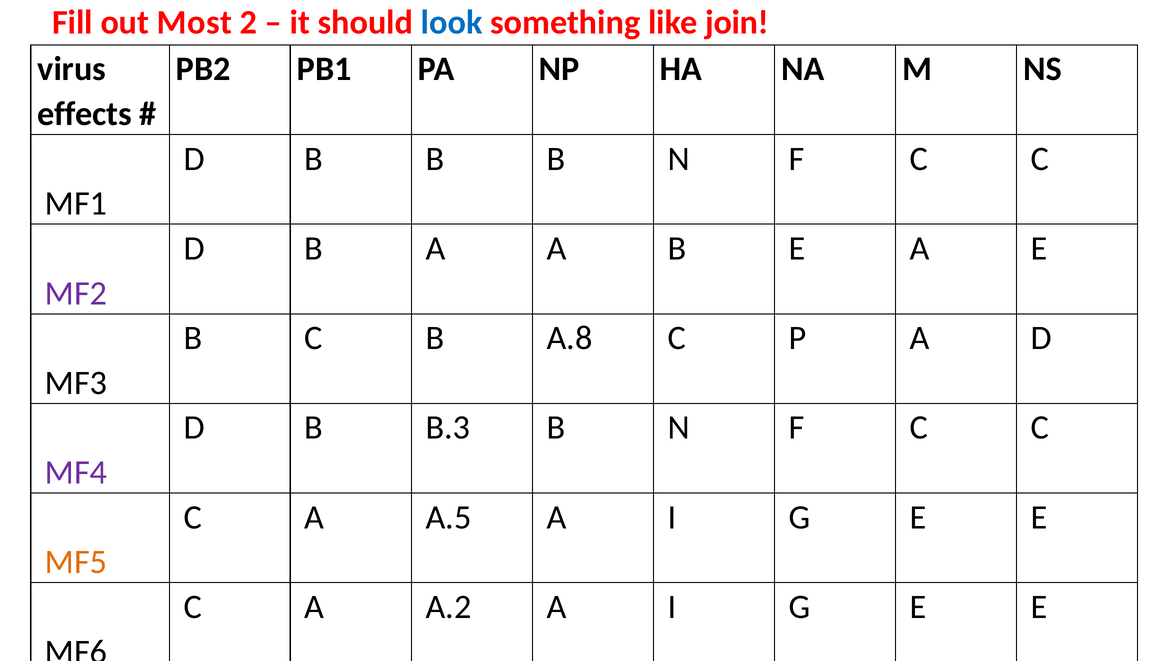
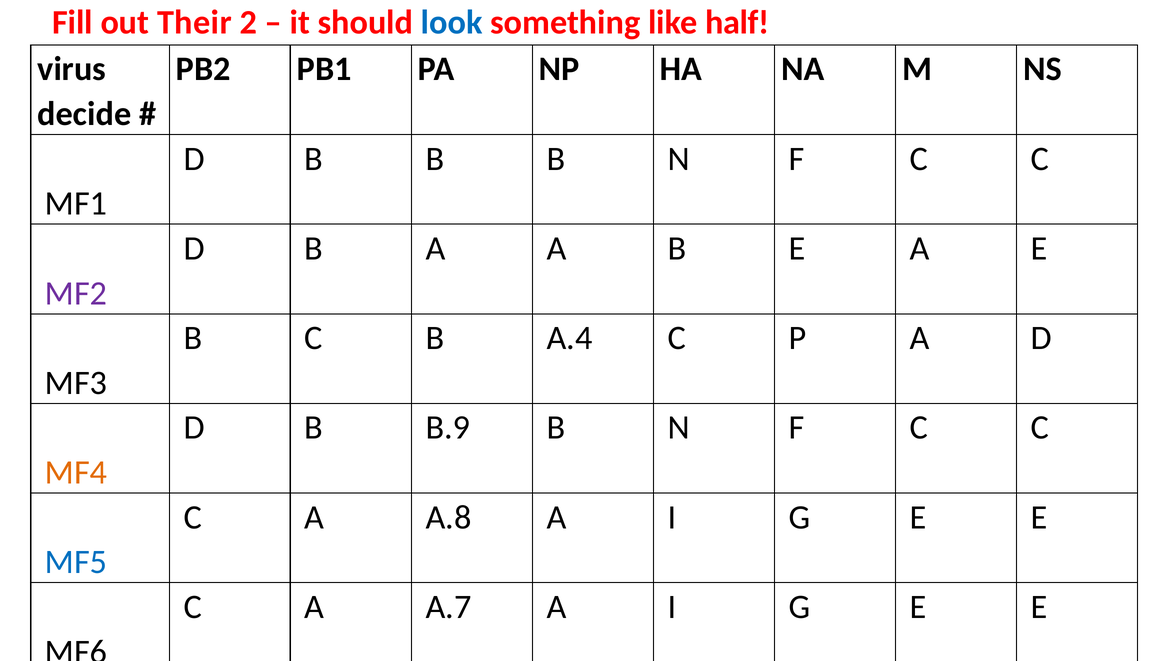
Most: Most -> Their
join: join -> half
effects: effects -> decide
A.8: A.8 -> A.4
B.3: B.3 -> B.9
MF4 colour: purple -> orange
A.5: A.5 -> A.8
MF5 colour: orange -> blue
A.2: A.2 -> A.7
